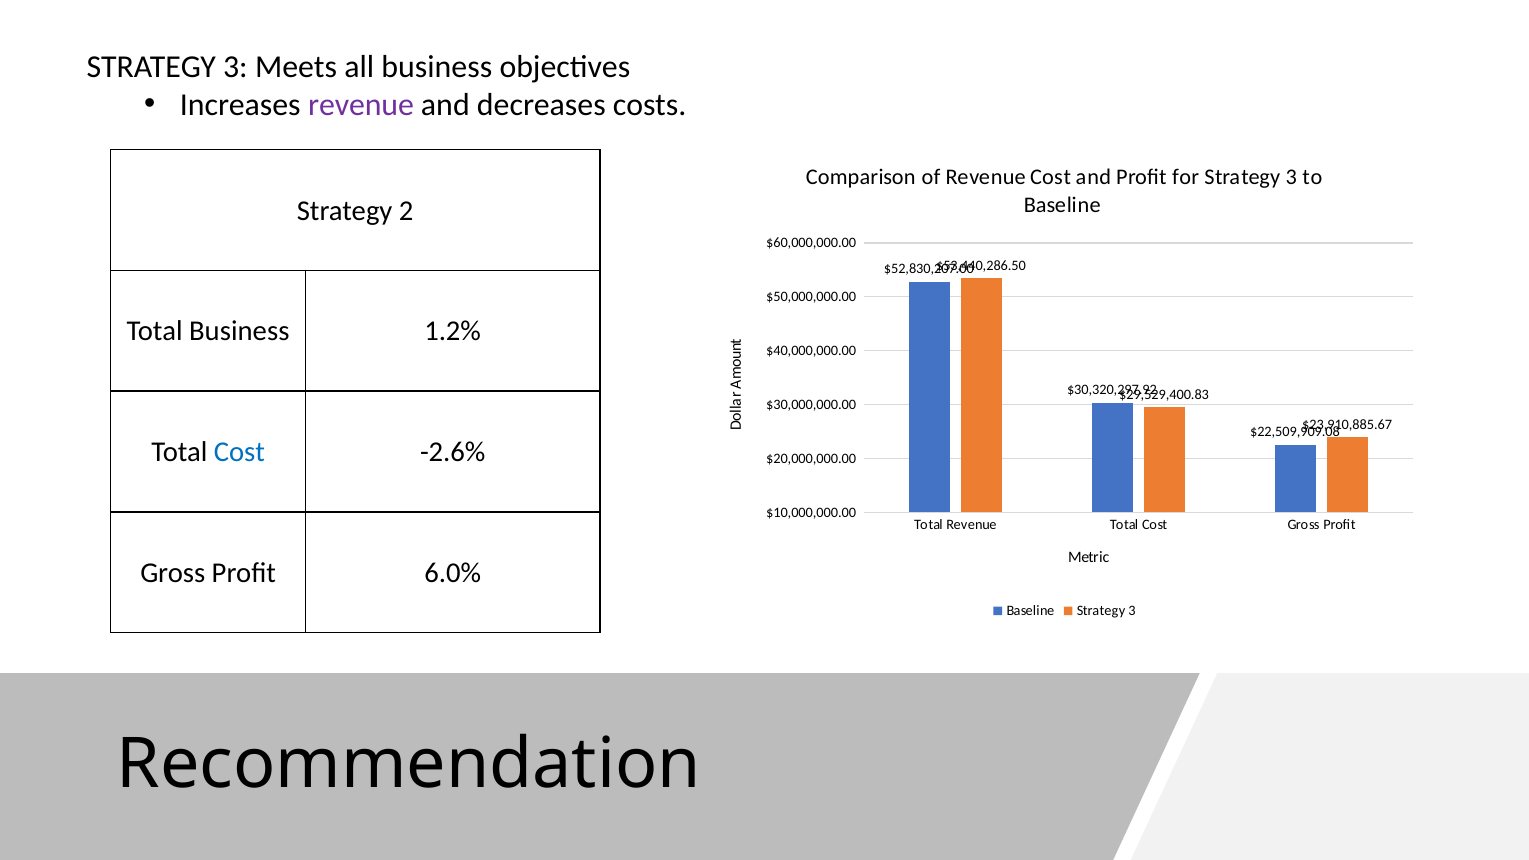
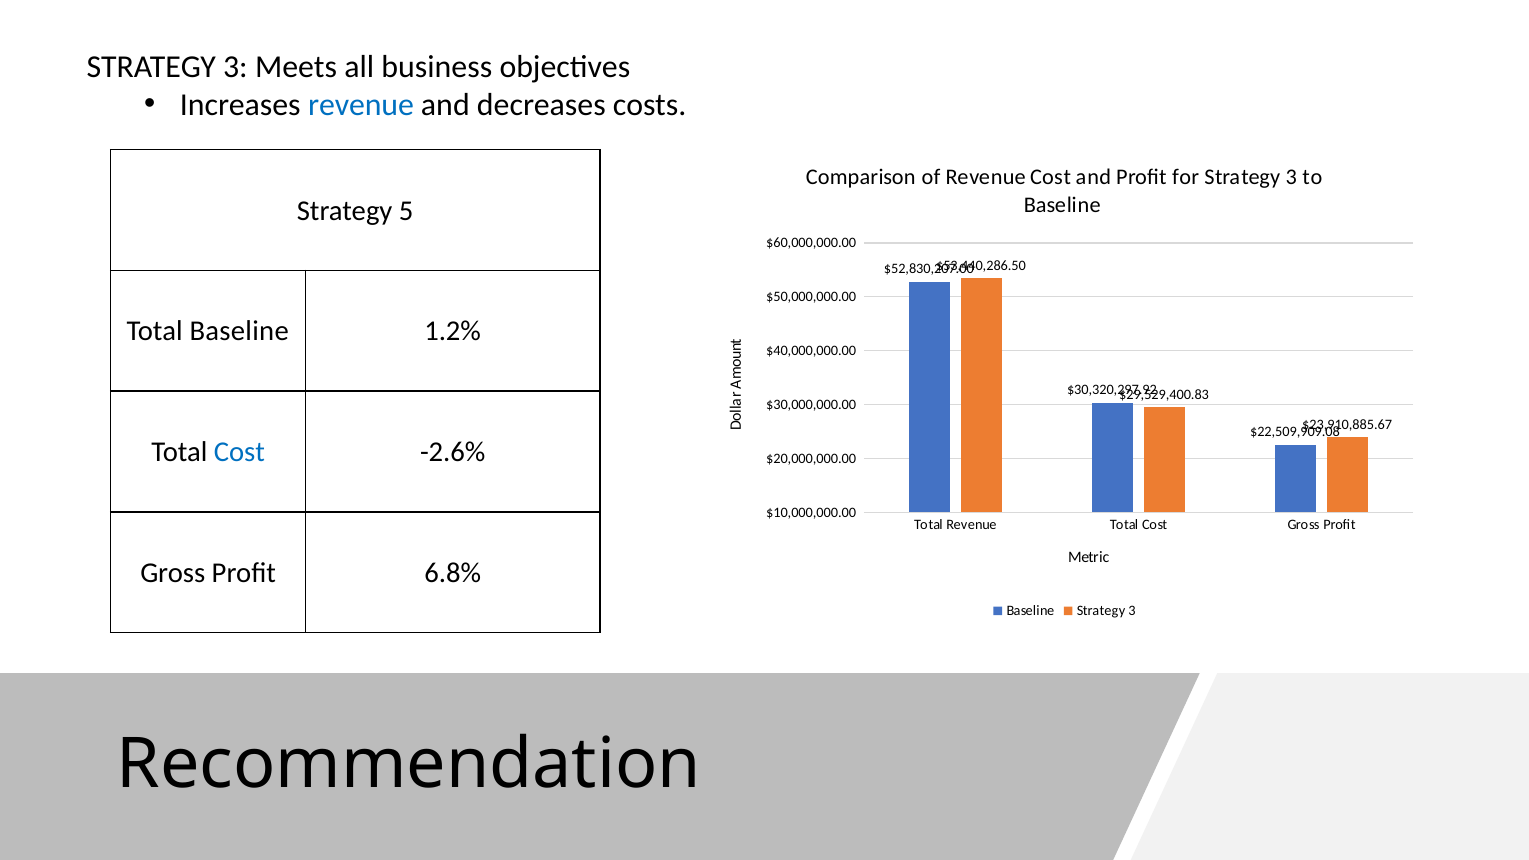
revenue at (361, 105) colour: purple -> blue
2: 2 -> 5
Total Business: Business -> Baseline
6.0%: 6.0% -> 6.8%
